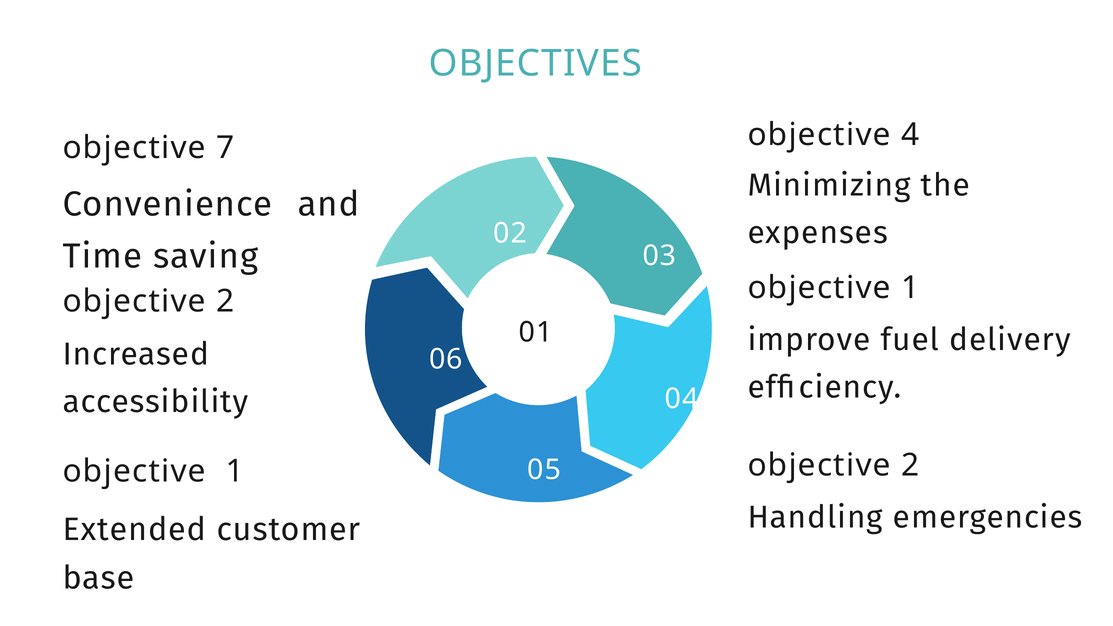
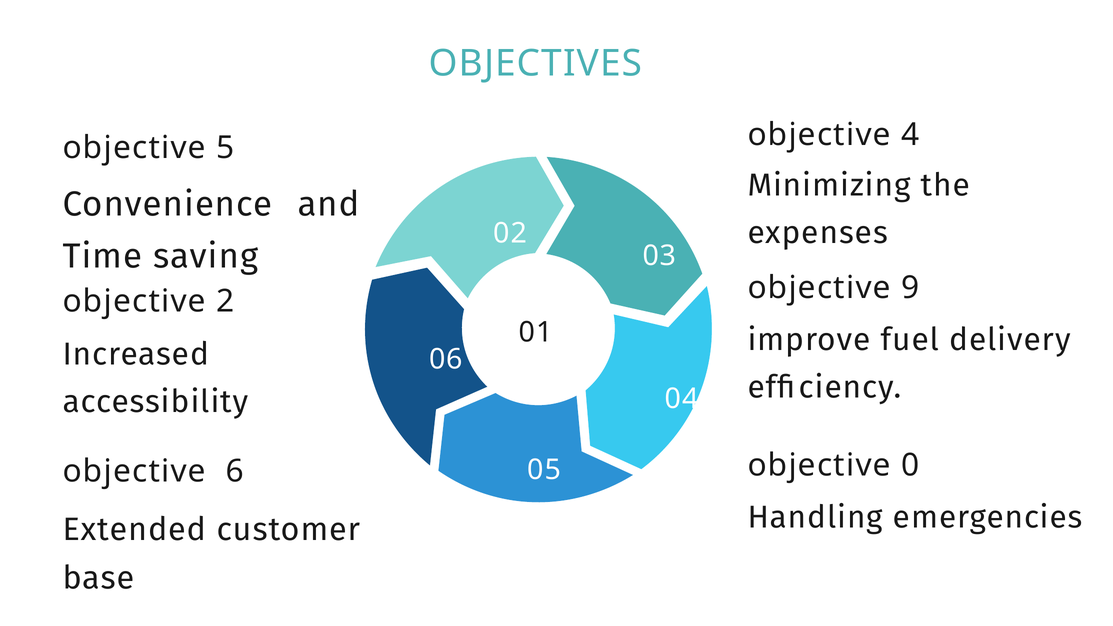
7: 7 -> 5
1 at (910, 288): 1 -> 9
2 at (910, 465): 2 -> 0
1 at (235, 472): 1 -> 6
